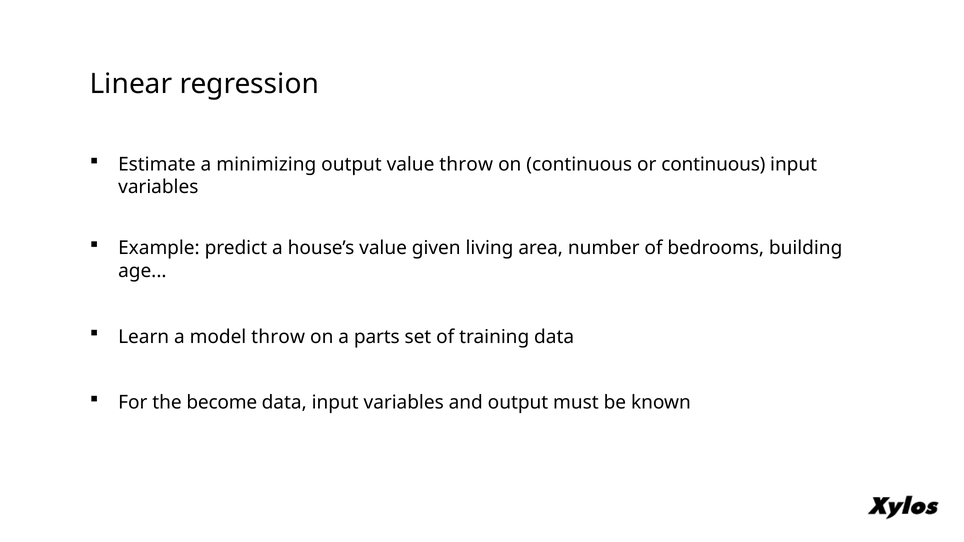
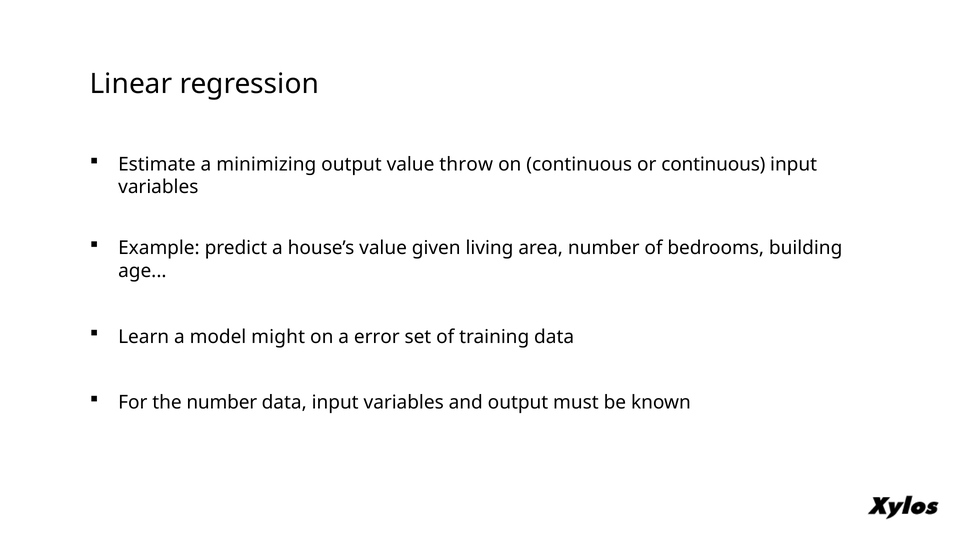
model throw: throw -> might
parts: parts -> error
the become: become -> number
